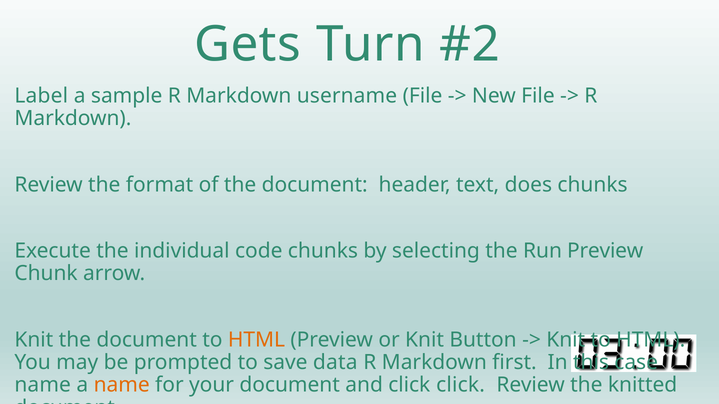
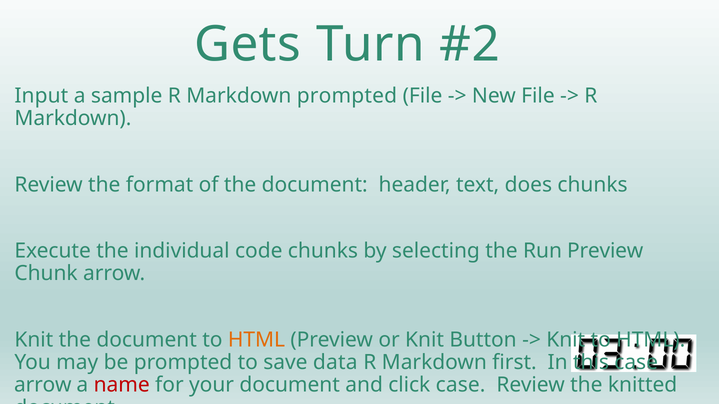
Label: Label -> Input
Markdown username: username -> prompted
name at (43, 385): name -> arrow
name at (122, 385) colour: orange -> red
click click: click -> case
